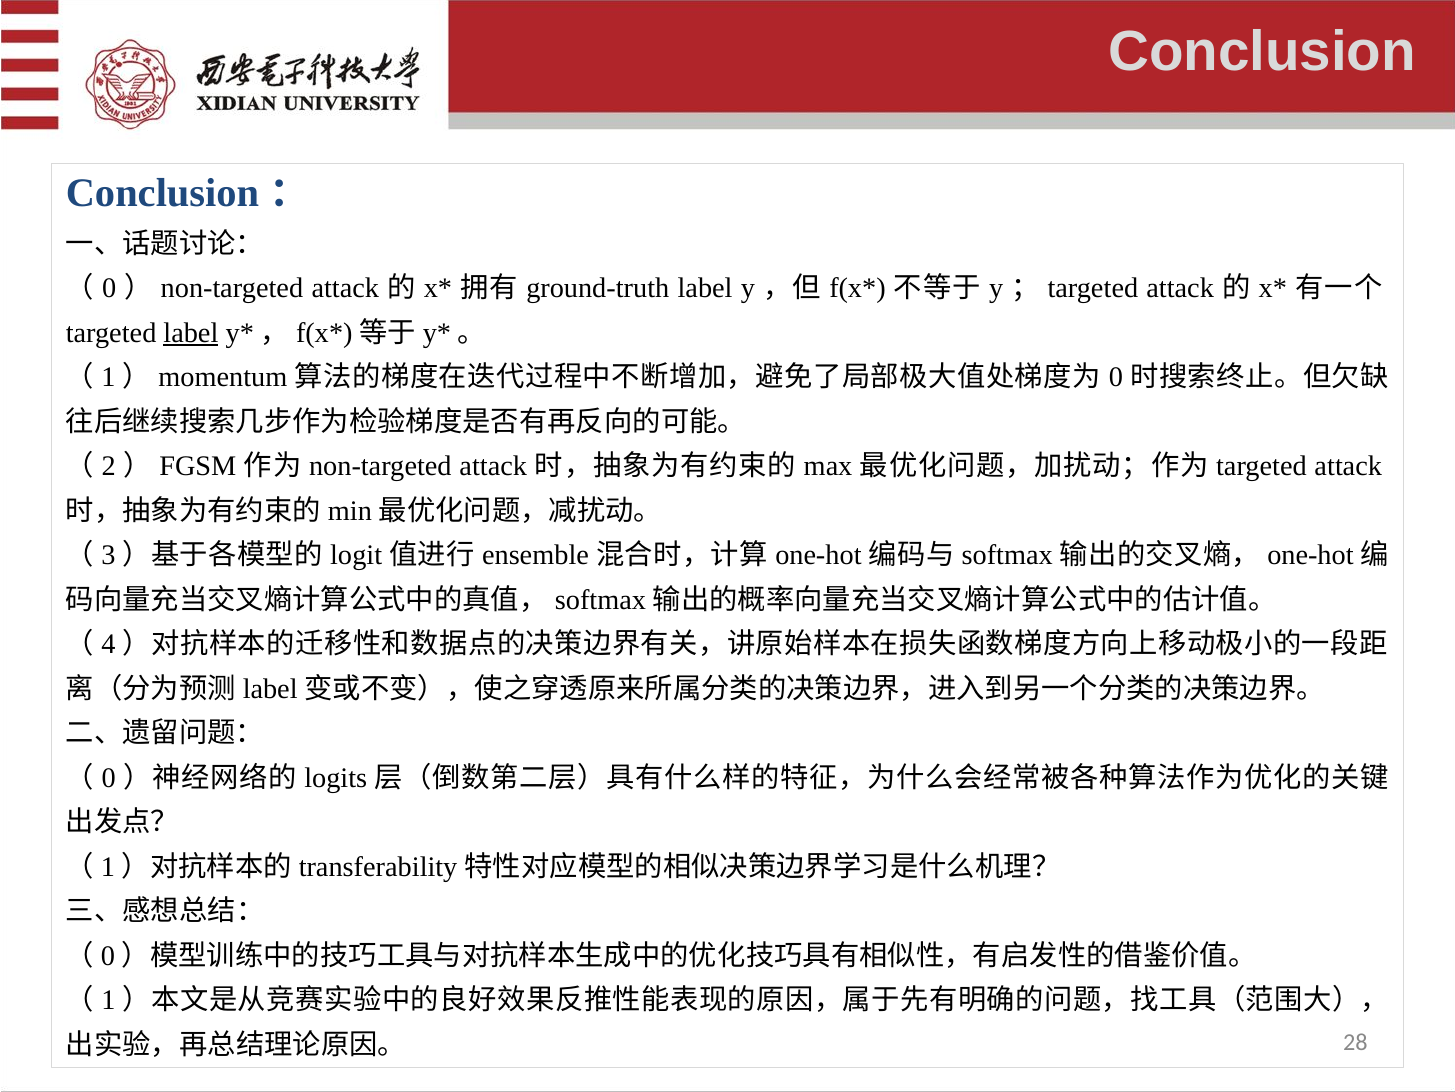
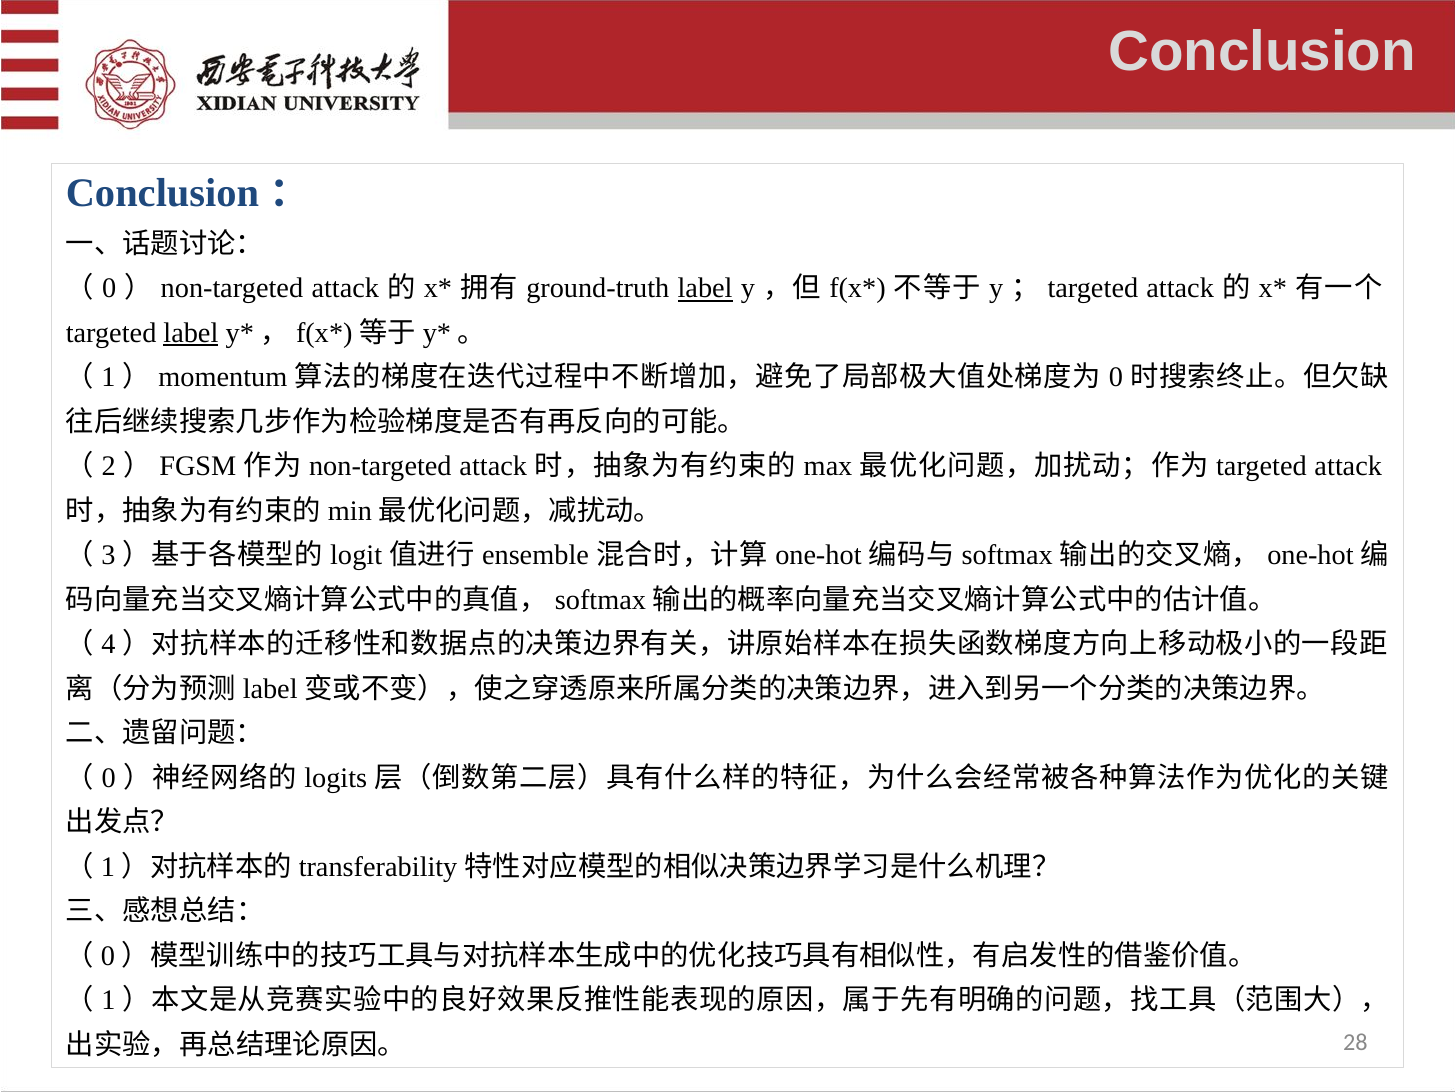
label at (705, 288) underline: none -> present
